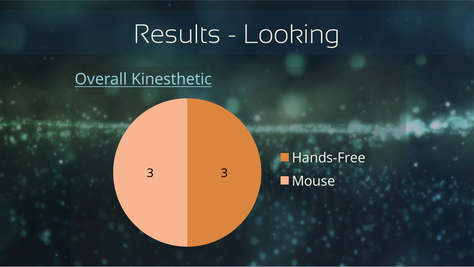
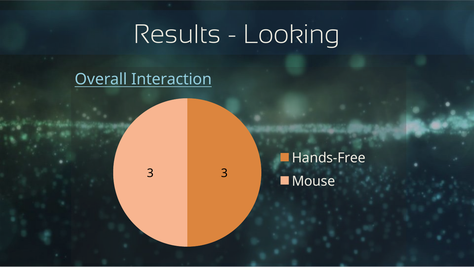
Kinesthetic: Kinesthetic -> Interaction
